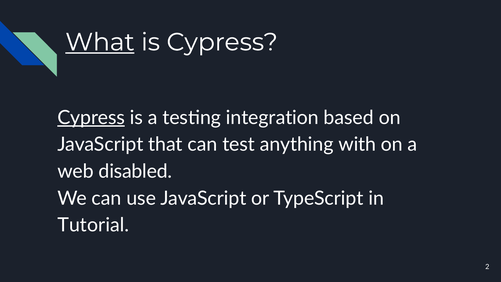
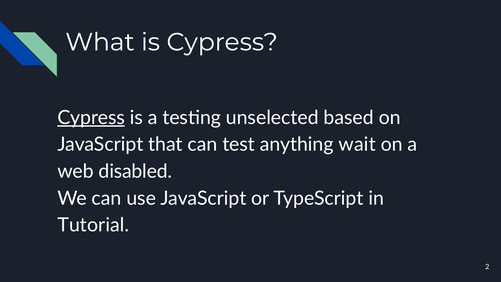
What underline: present -> none
integration: integration -> unselected
with: with -> wait
